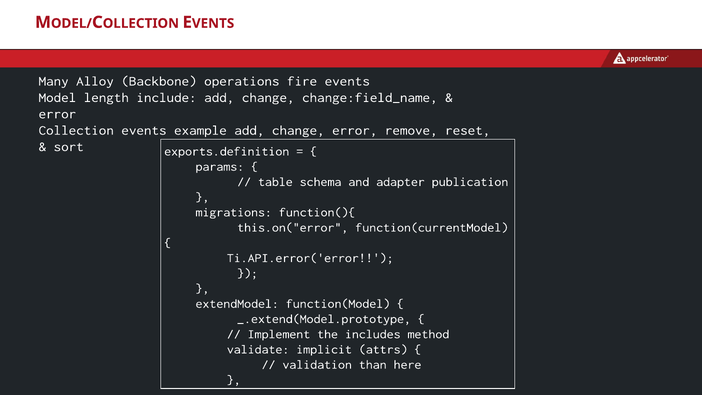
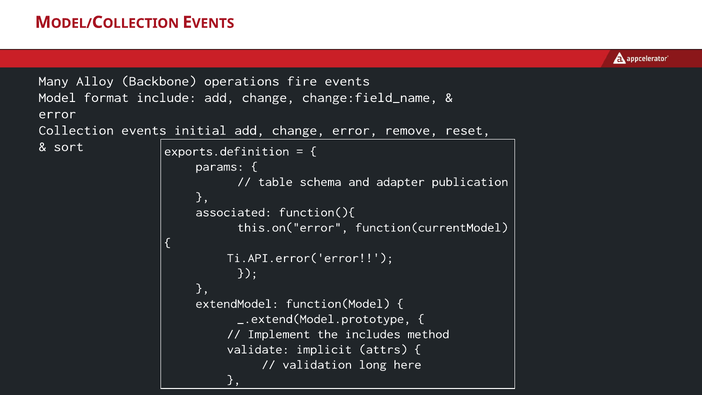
length: length -> format
example: example -> initial
migrations: migrations -> associated
than: than -> long
